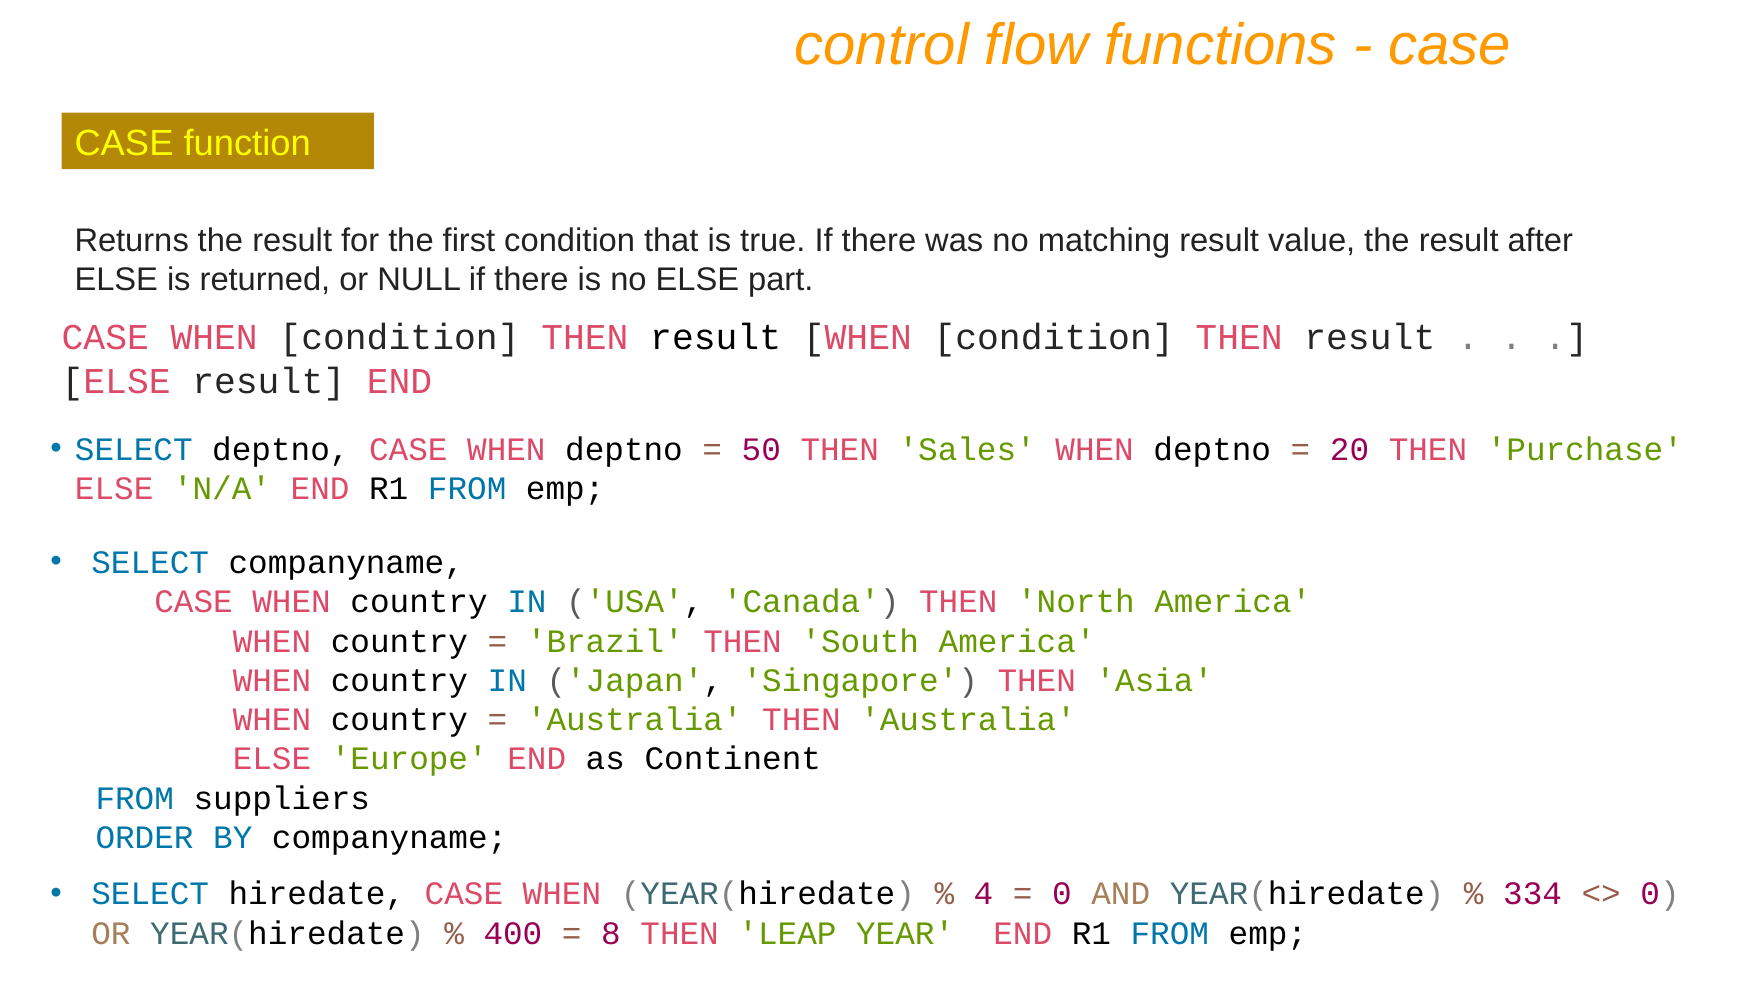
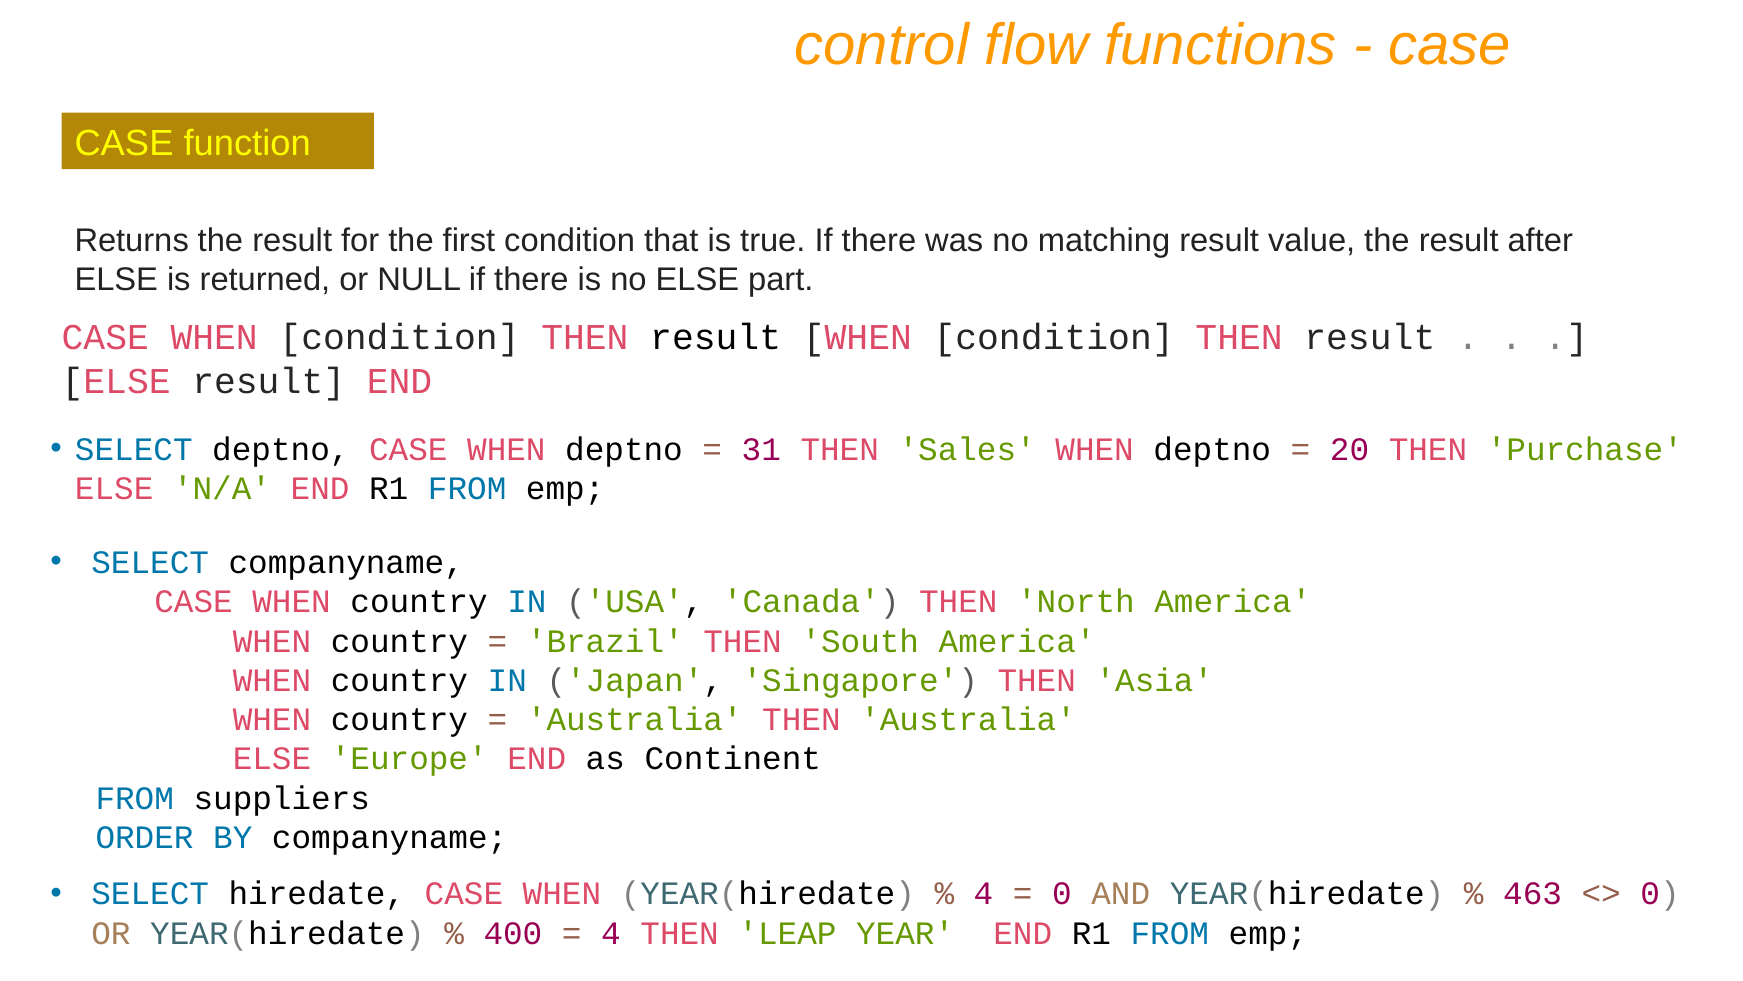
50: 50 -> 31
334: 334 -> 463
8 at (611, 933): 8 -> 4
